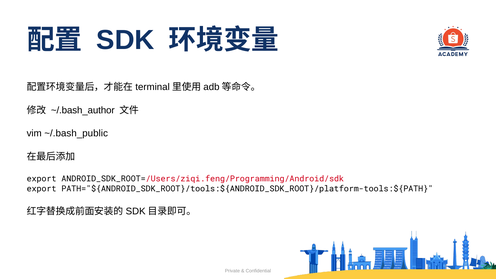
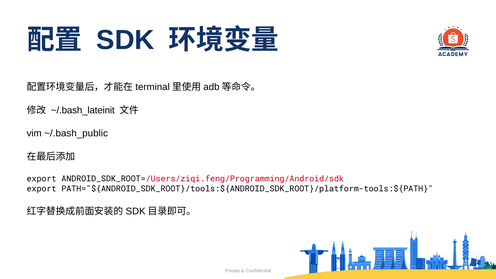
~/.bash_author: ~/.bash_author -> ~/.bash_lateinit
